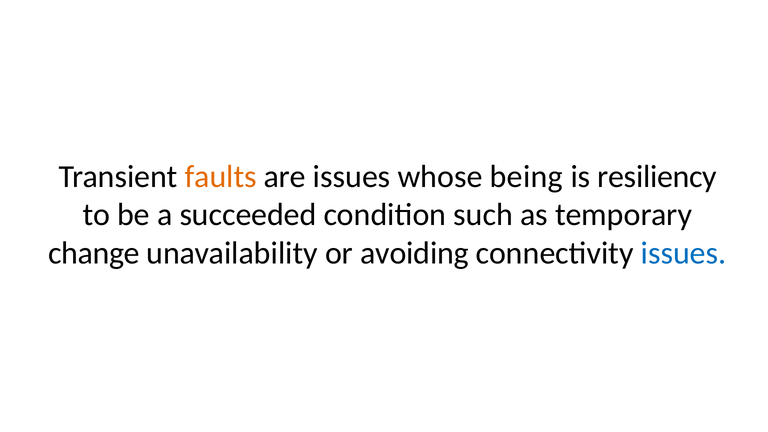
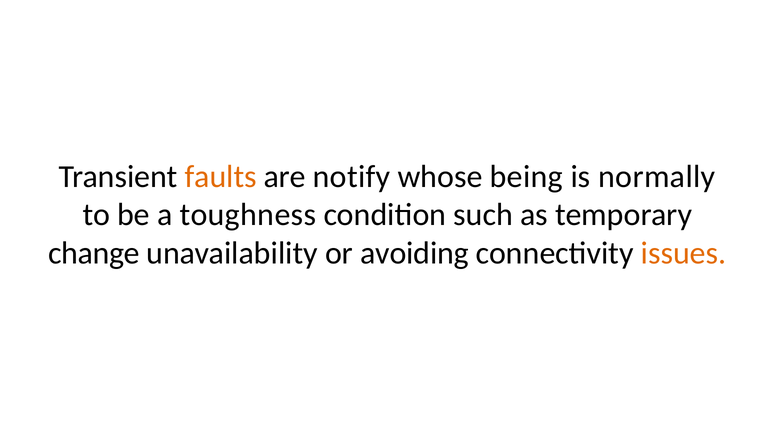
are issues: issues -> notify
resiliency: resiliency -> normally
succeeded: succeeded -> toughness
issues at (684, 253) colour: blue -> orange
